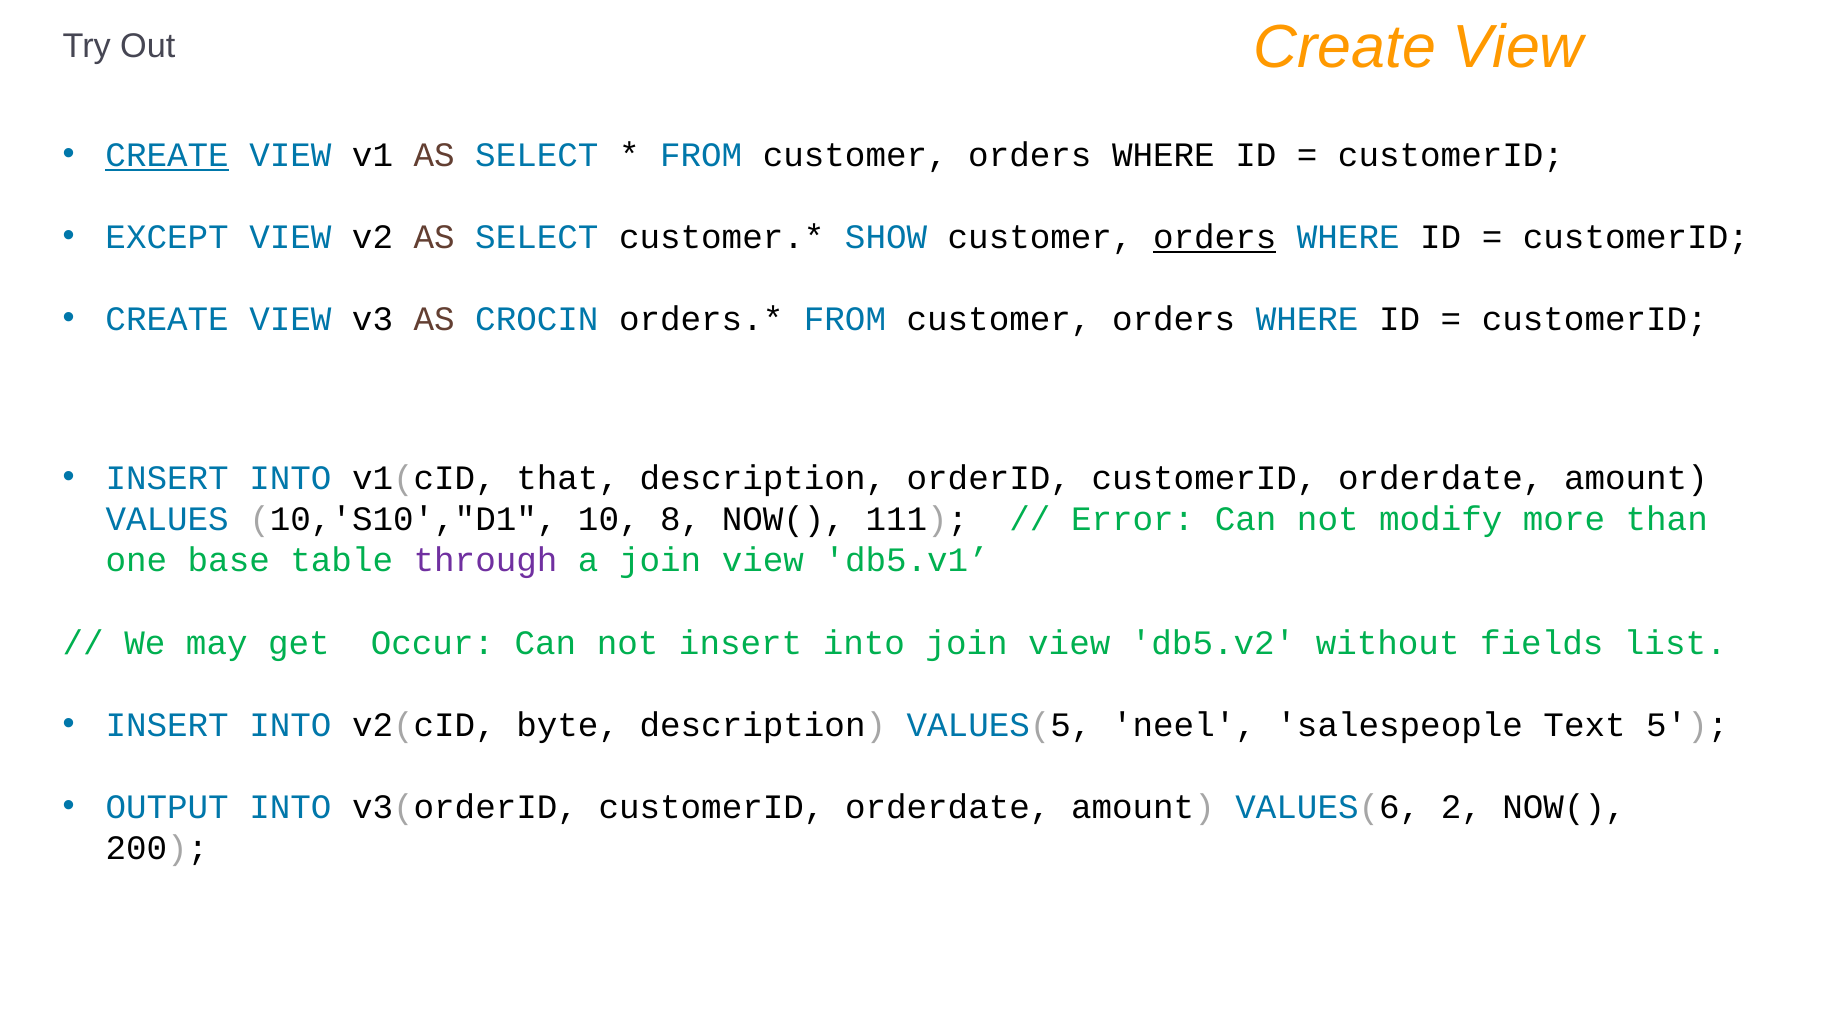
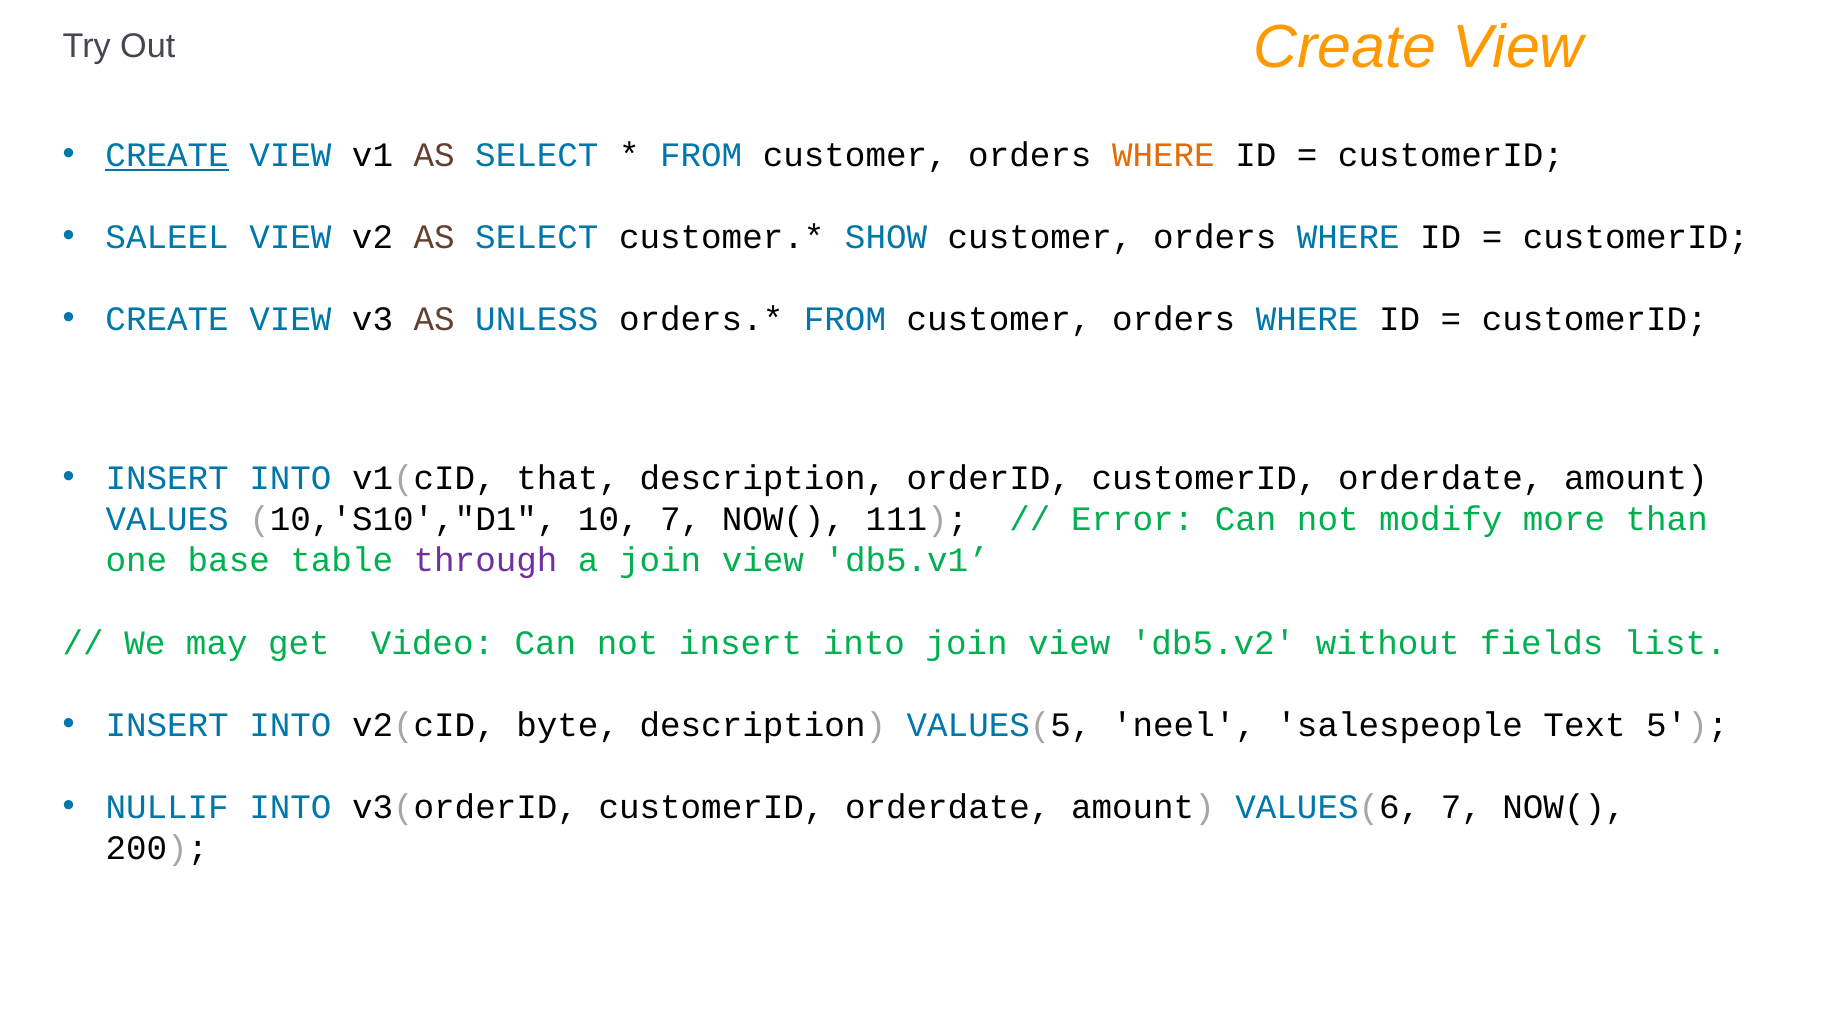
WHERE at (1163, 155) colour: black -> orange
EXCEPT: EXCEPT -> SALEEL
orders at (1215, 237) underline: present -> none
CROCIN: CROCIN -> UNLESS
10 8: 8 -> 7
Occur: Occur -> Video
OUTPUT: OUTPUT -> NULLIF
VALUES(6 2: 2 -> 7
